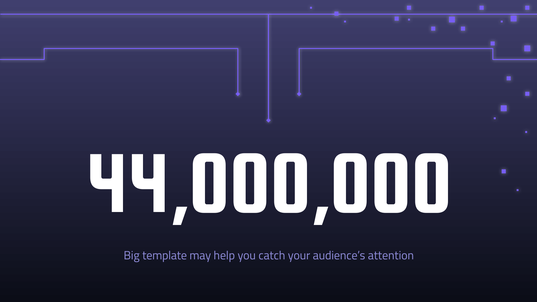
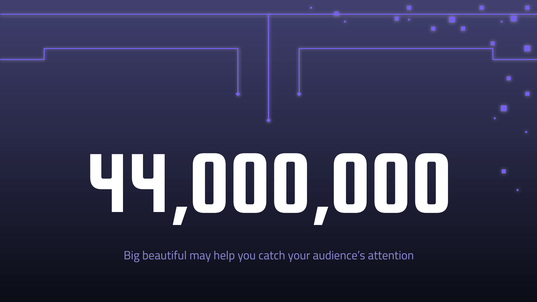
template: template -> beautiful
